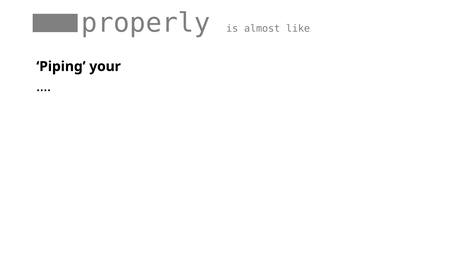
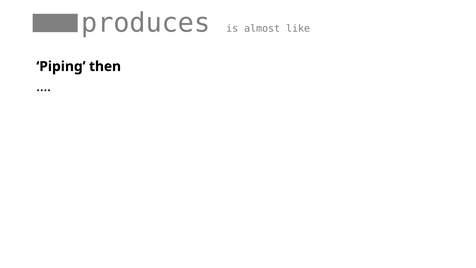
properly: properly -> produces
your: your -> then
